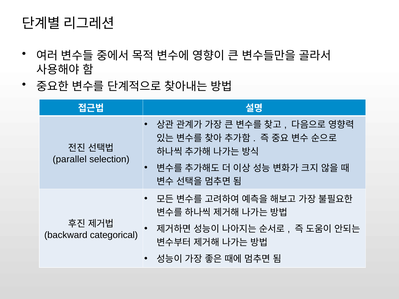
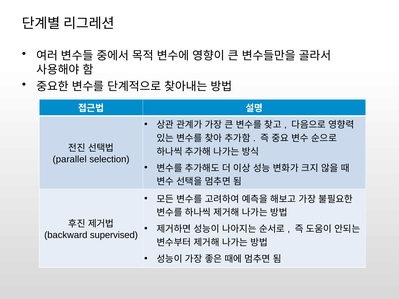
categorical: categorical -> supervised
